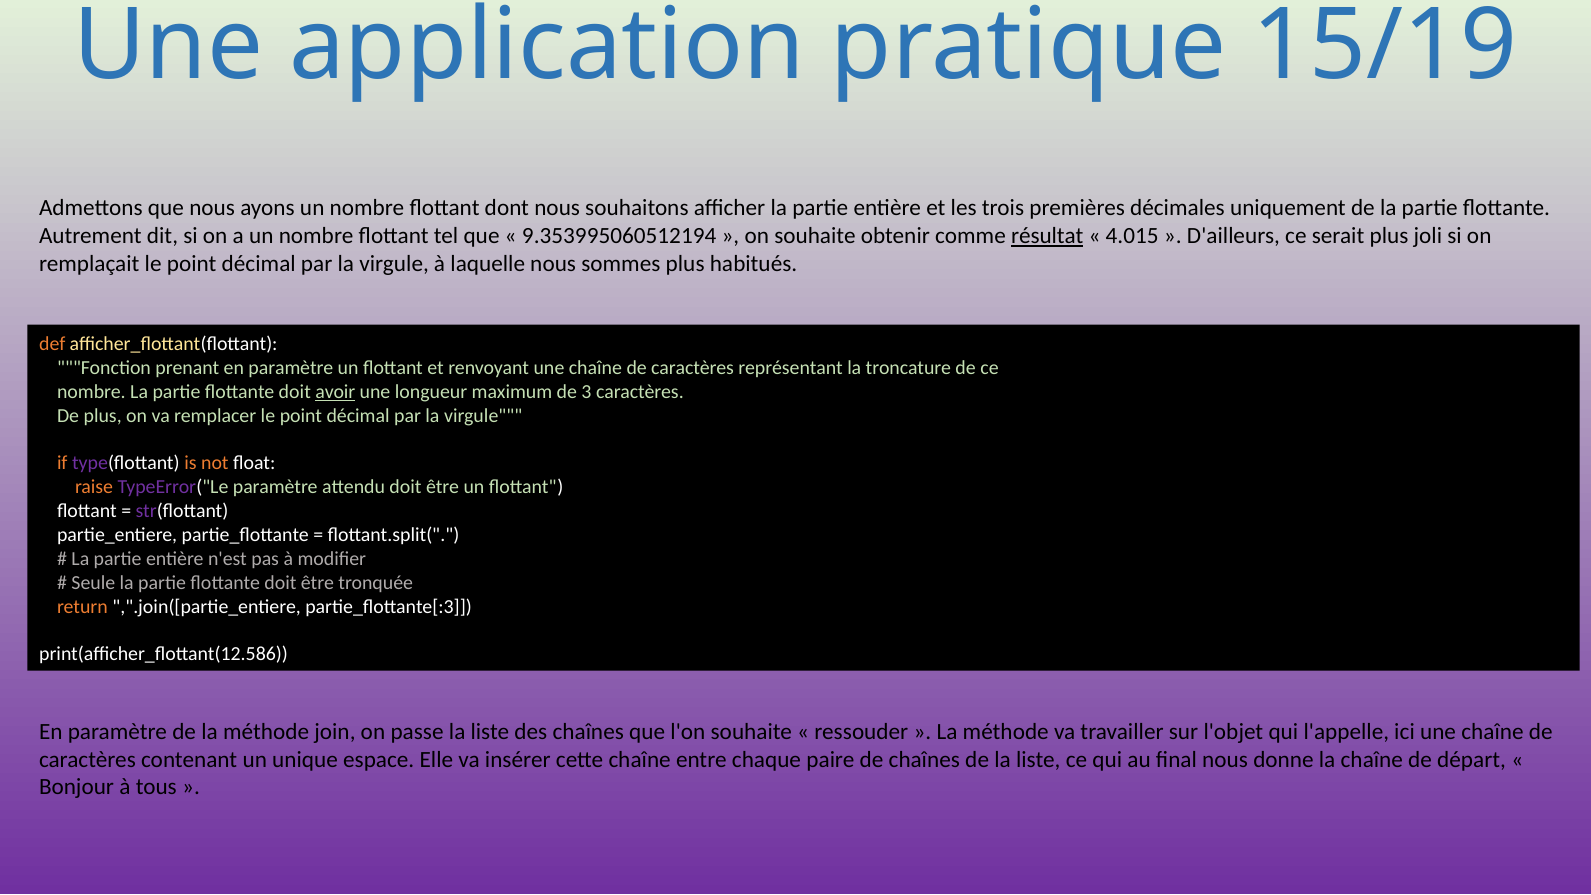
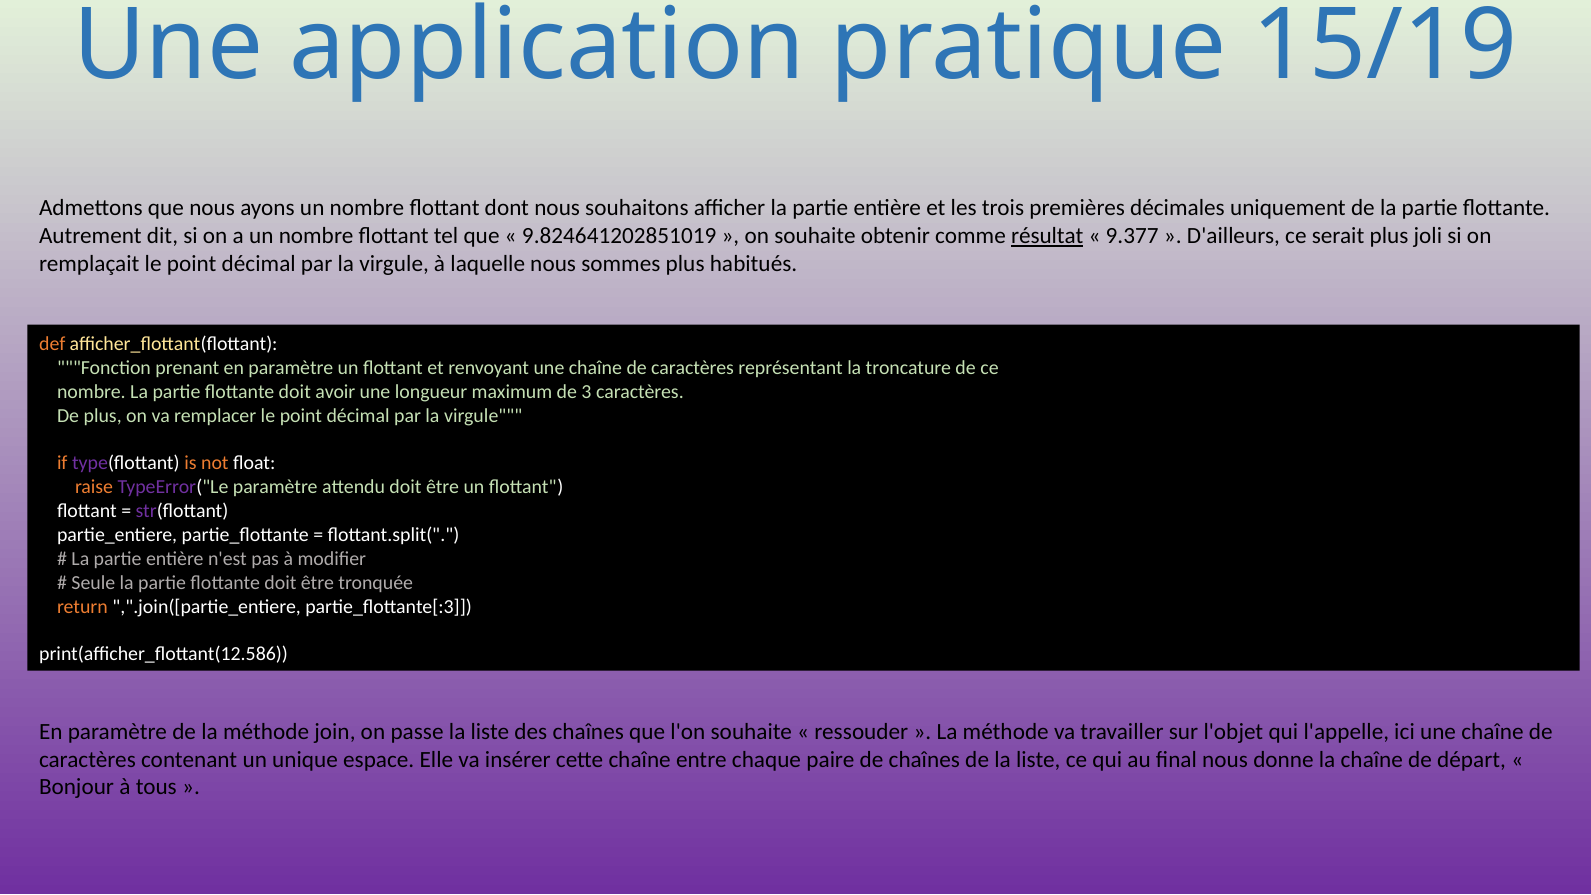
9.353995060512194: 9.353995060512194 -> 9.824641202851019
4.015: 4.015 -> 9.377
avoir underline: present -> none
